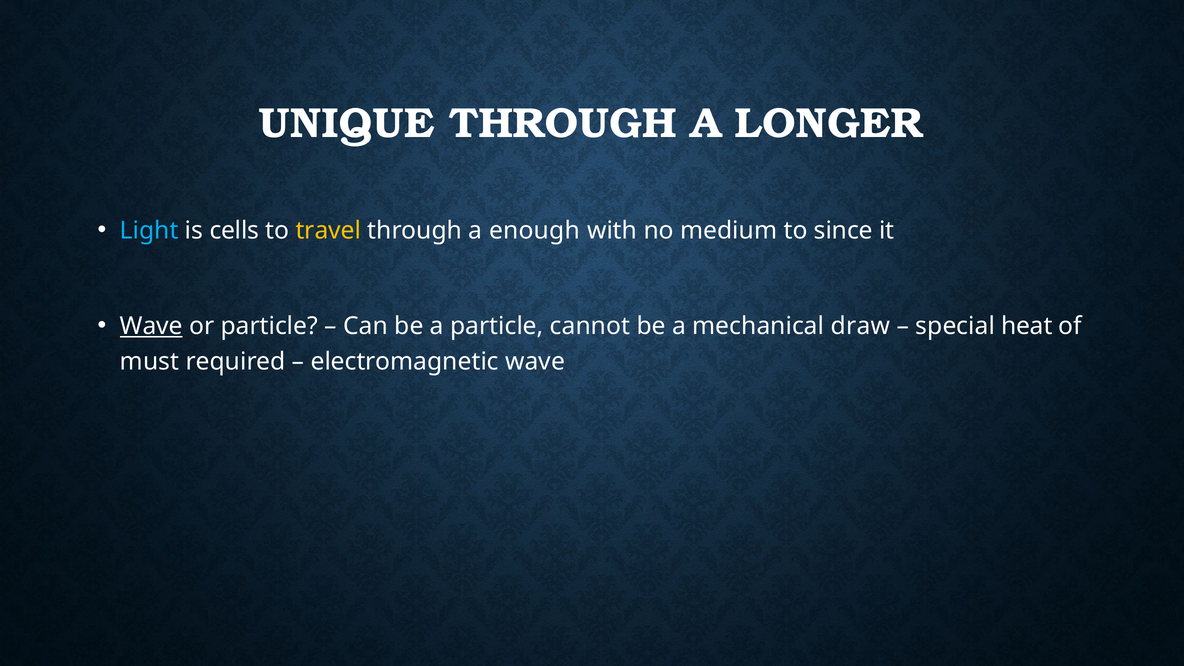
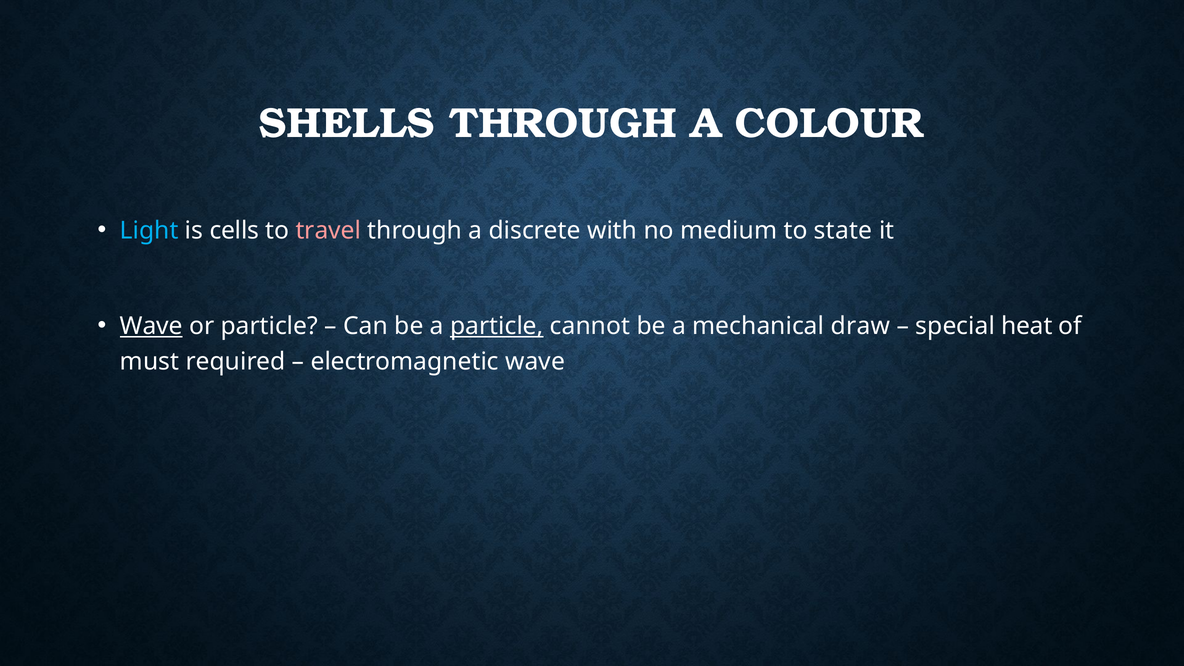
UNIQUE: UNIQUE -> SHELLS
LONGER: LONGER -> COLOUR
travel colour: yellow -> pink
enough: enough -> discrete
since: since -> state
particle at (497, 326) underline: none -> present
